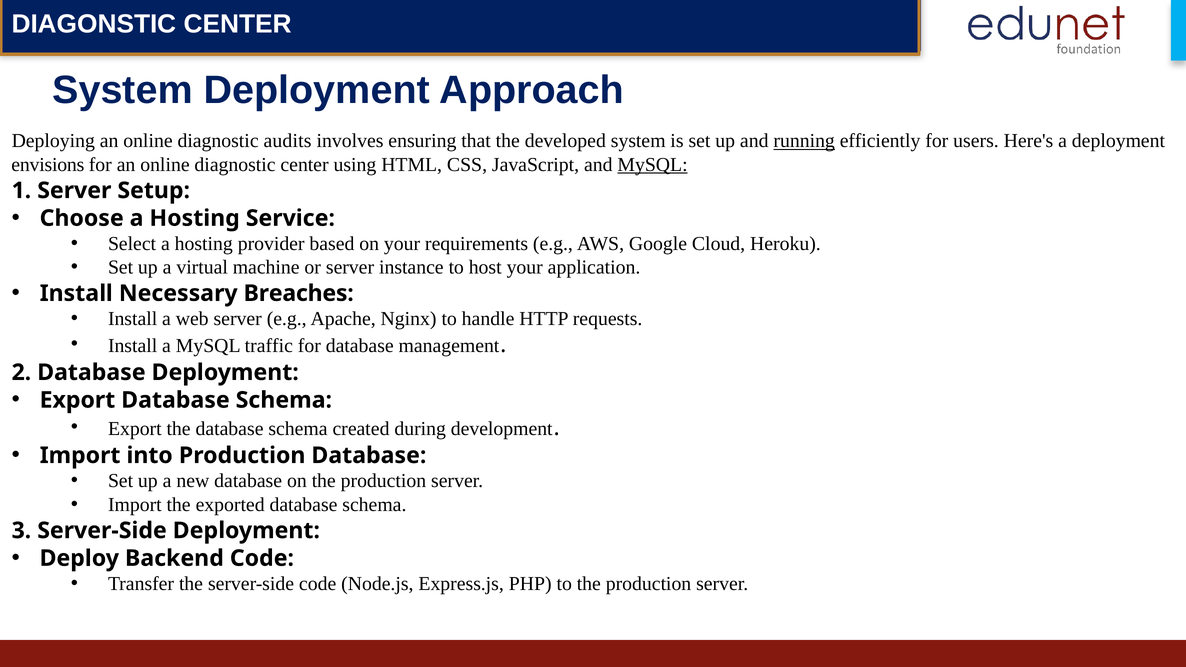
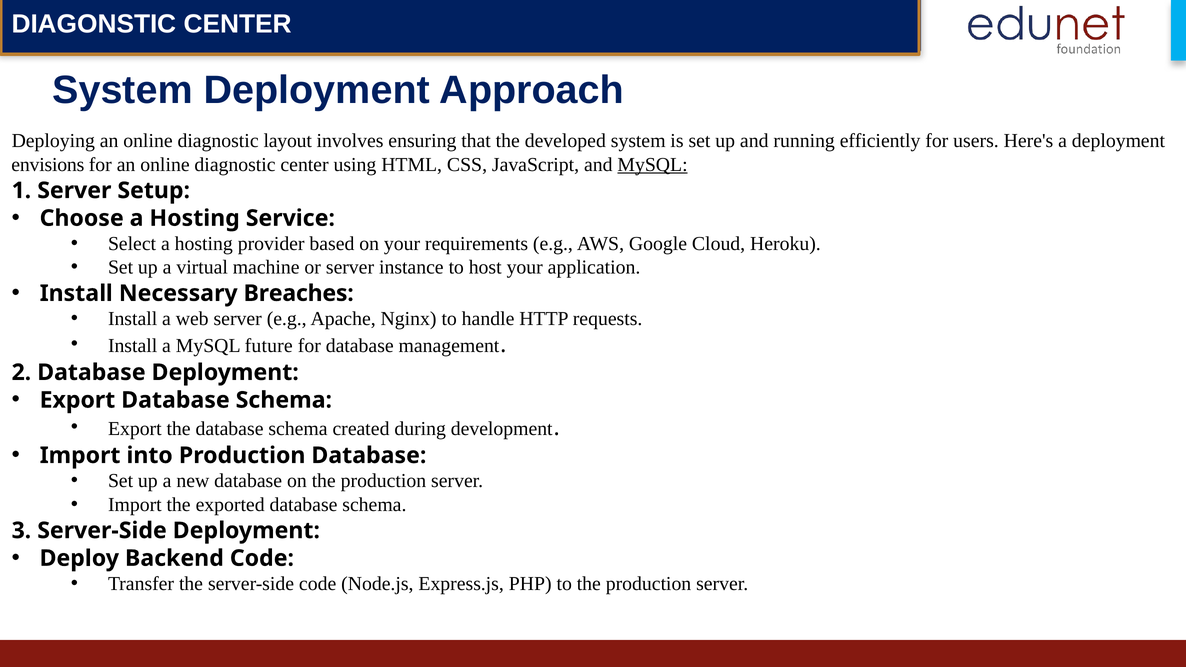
audits: audits -> layout
running underline: present -> none
traffic: traffic -> future
